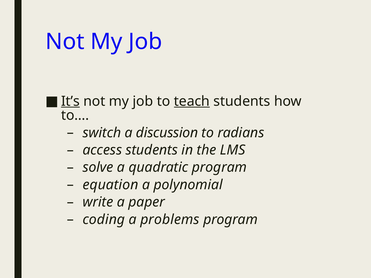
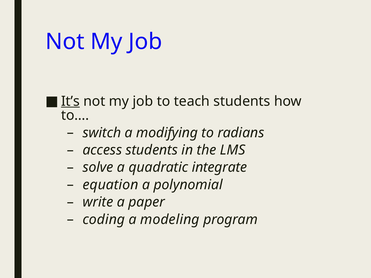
teach underline: present -> none
discussion: discussion -> modifying
quadratic program: program -> integrate
problems: problems -> modeling
